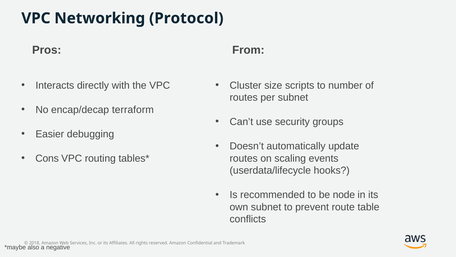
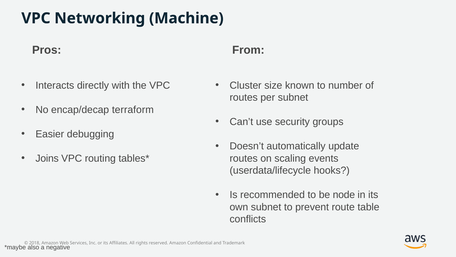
Protocol: Protocol -> Machine
scripts: scripts -> known
Cons: Cons -> Joins
